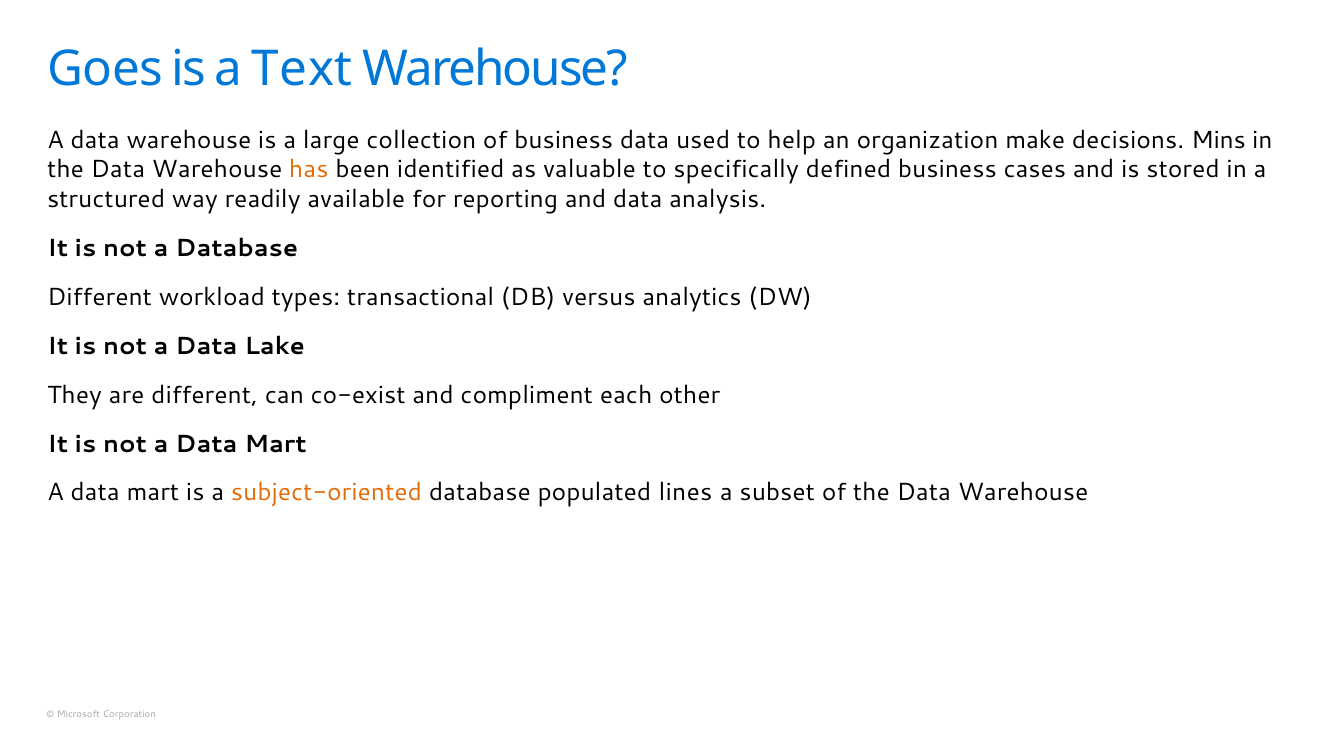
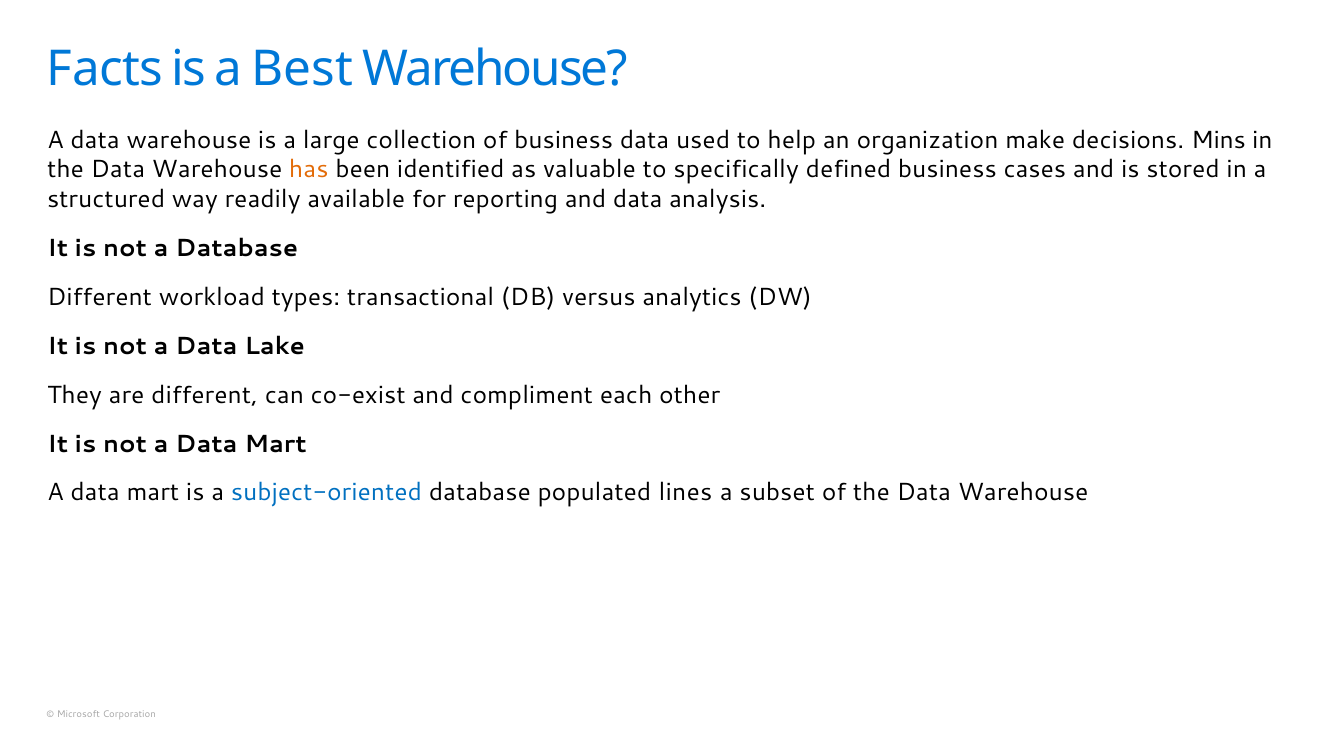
Goes: Goes -> Facts
Text: Text -> Best
subject-oriented colour: orange -> blue
